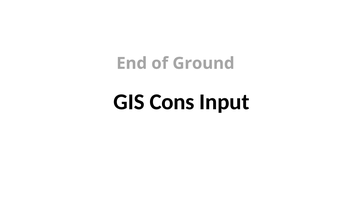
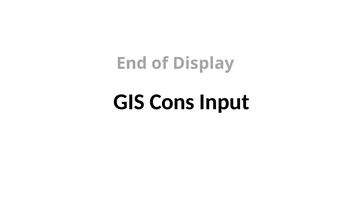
Ground: Ground -> Display
